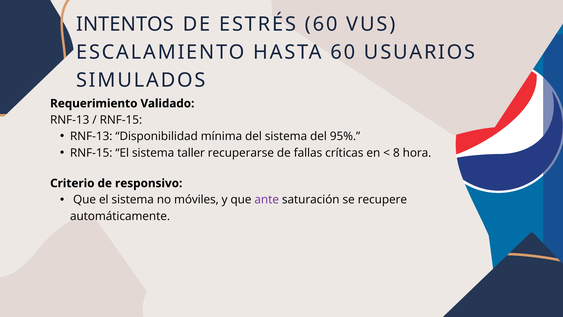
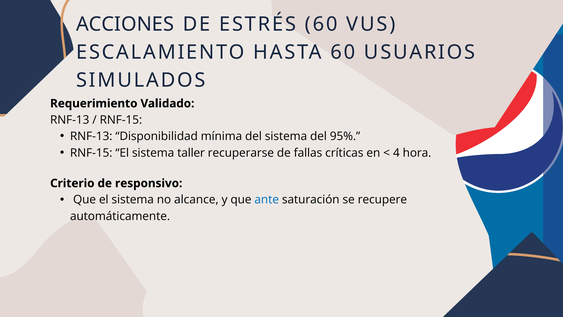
INTENTOS: INTENTOS -> ACCIONES
8: 8 -> 4
móviles: móviles -> alcance
ante colour: purple -> blue
